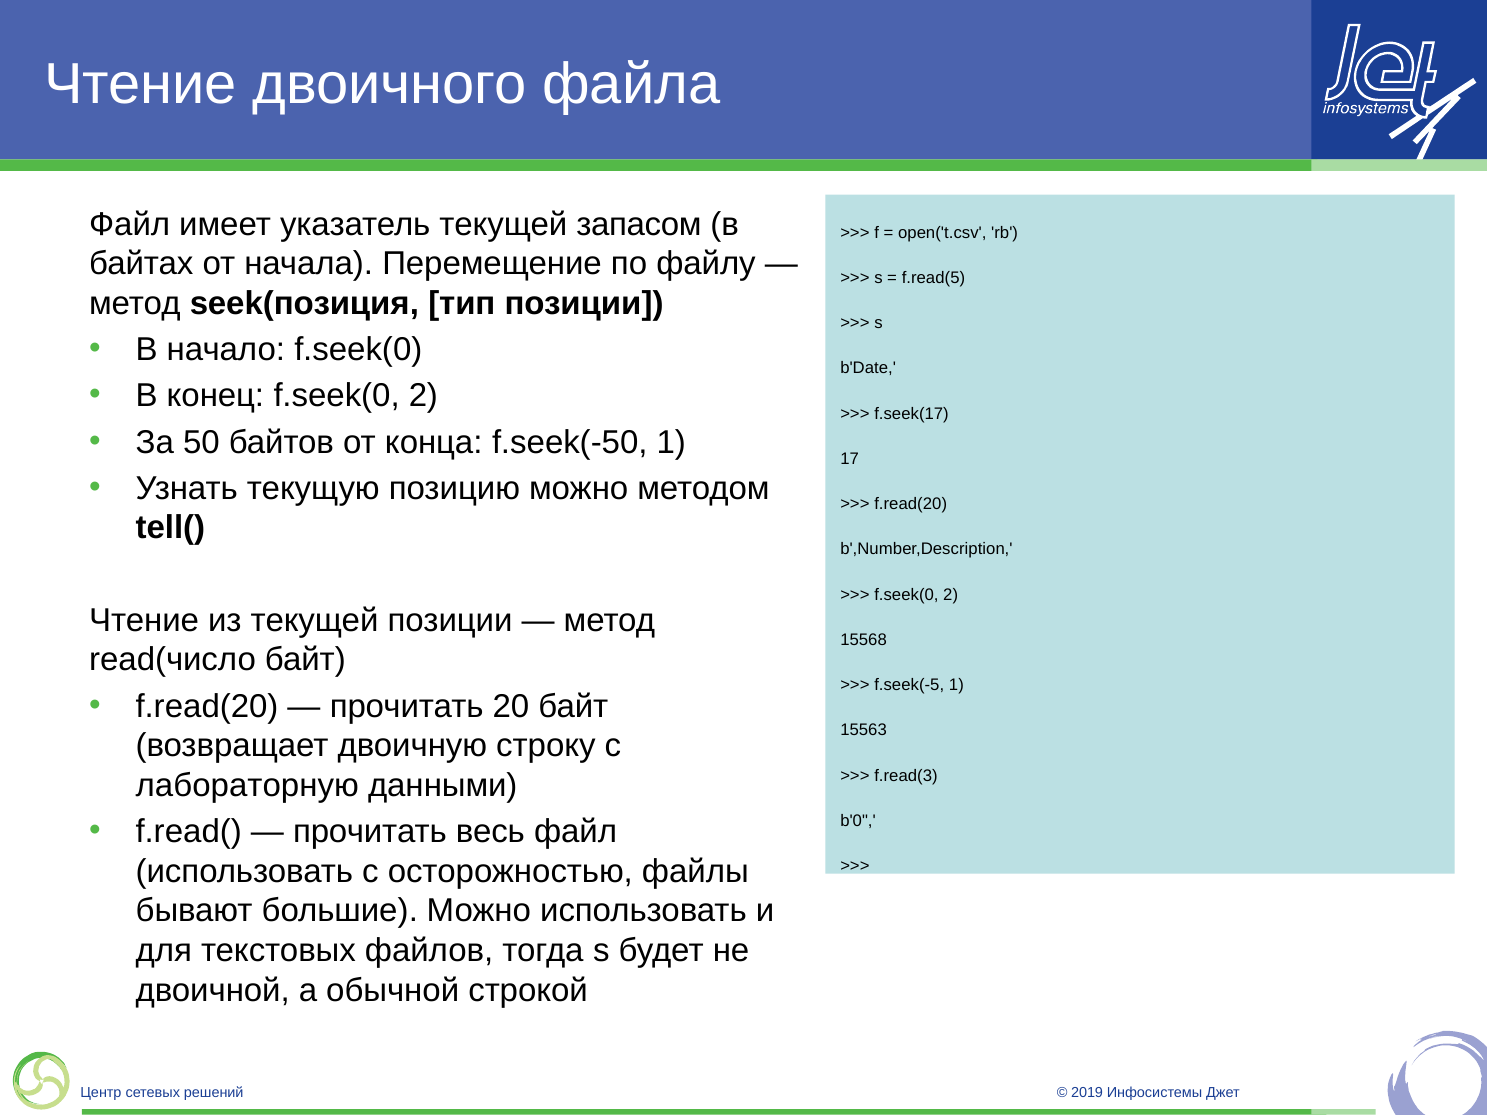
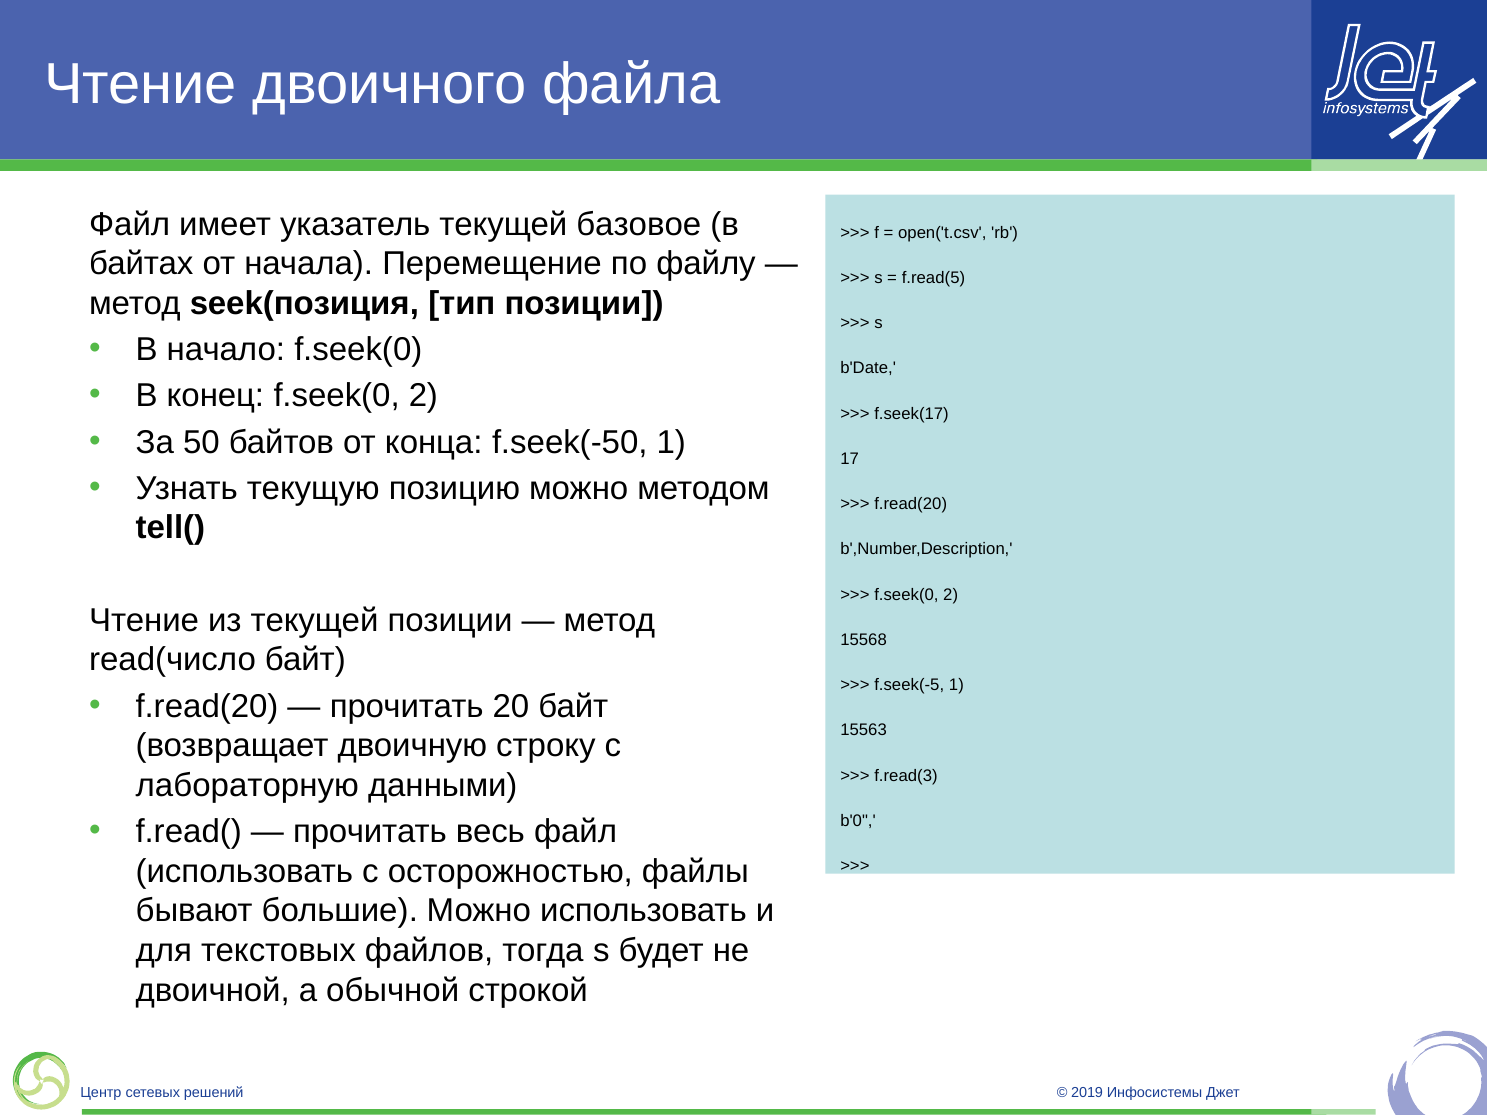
запасом: запасом -> базовое
